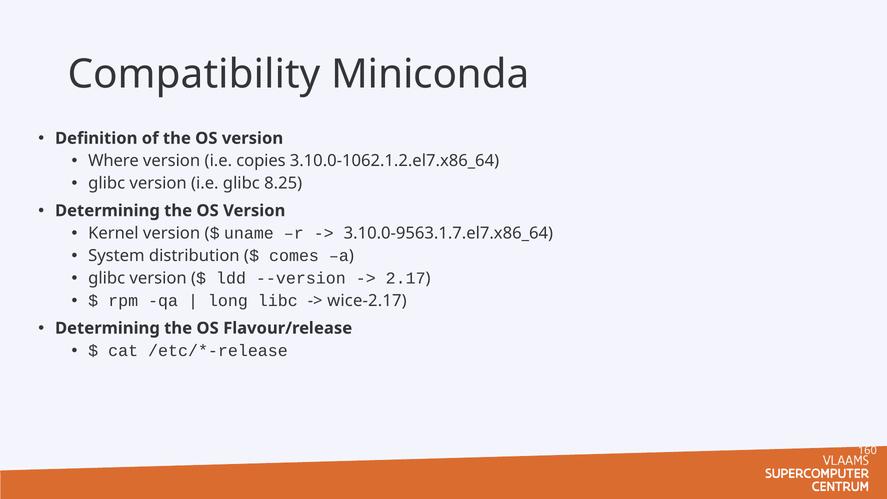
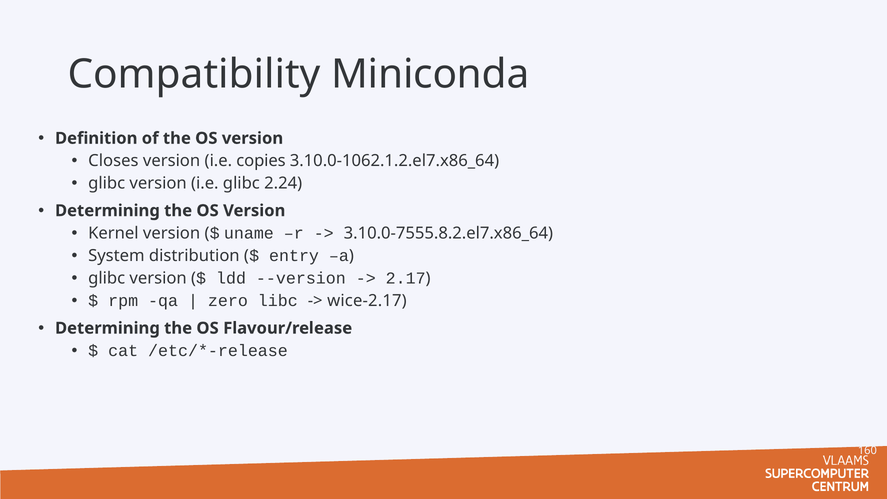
Where: Where -> Closes
8.25: 8.25 -> 2.24
3.10.0-9563.1.7.el7.x86_64: 3.10.0-9563.1.7.el7.x86_64 -> 3.10.0-7555.8.2.el7.x86_64
comes: comes -> entry
long: long -> zero
